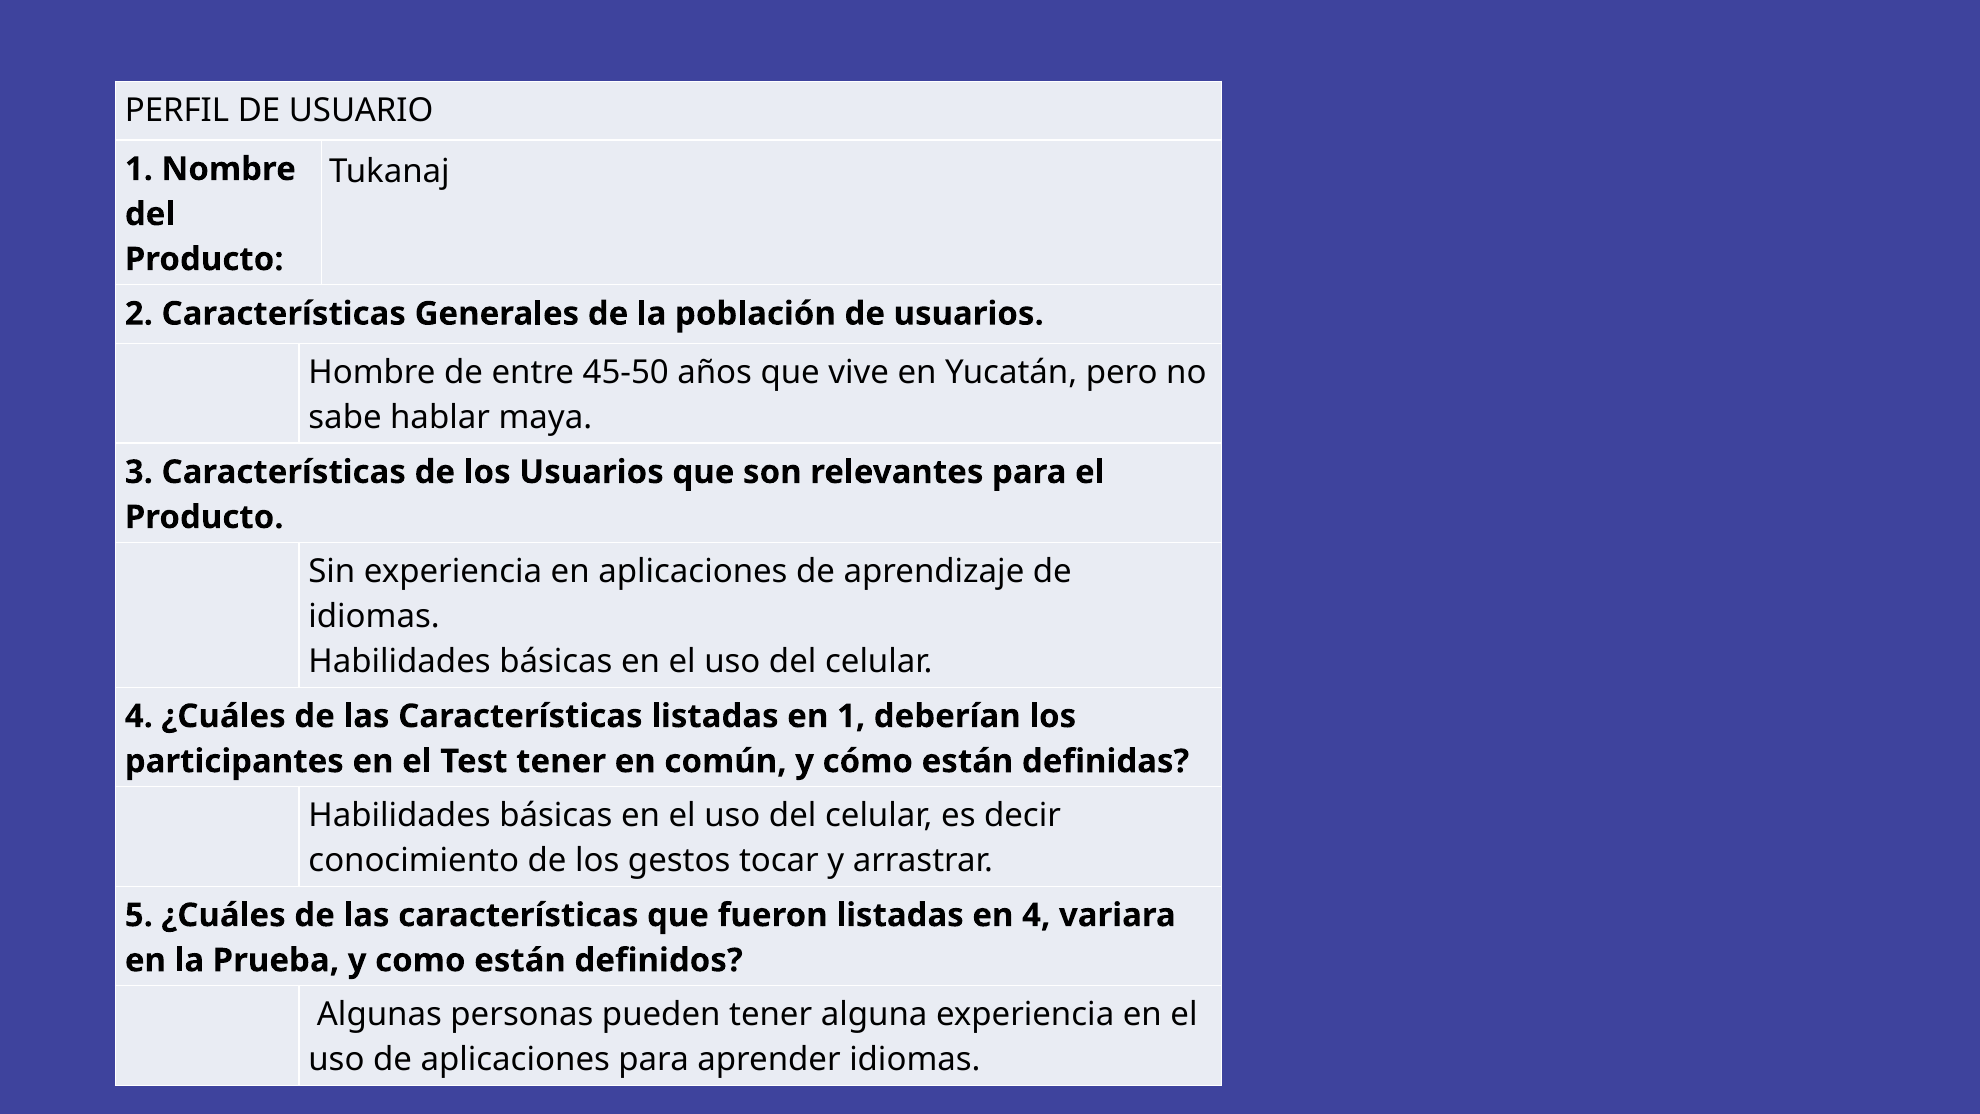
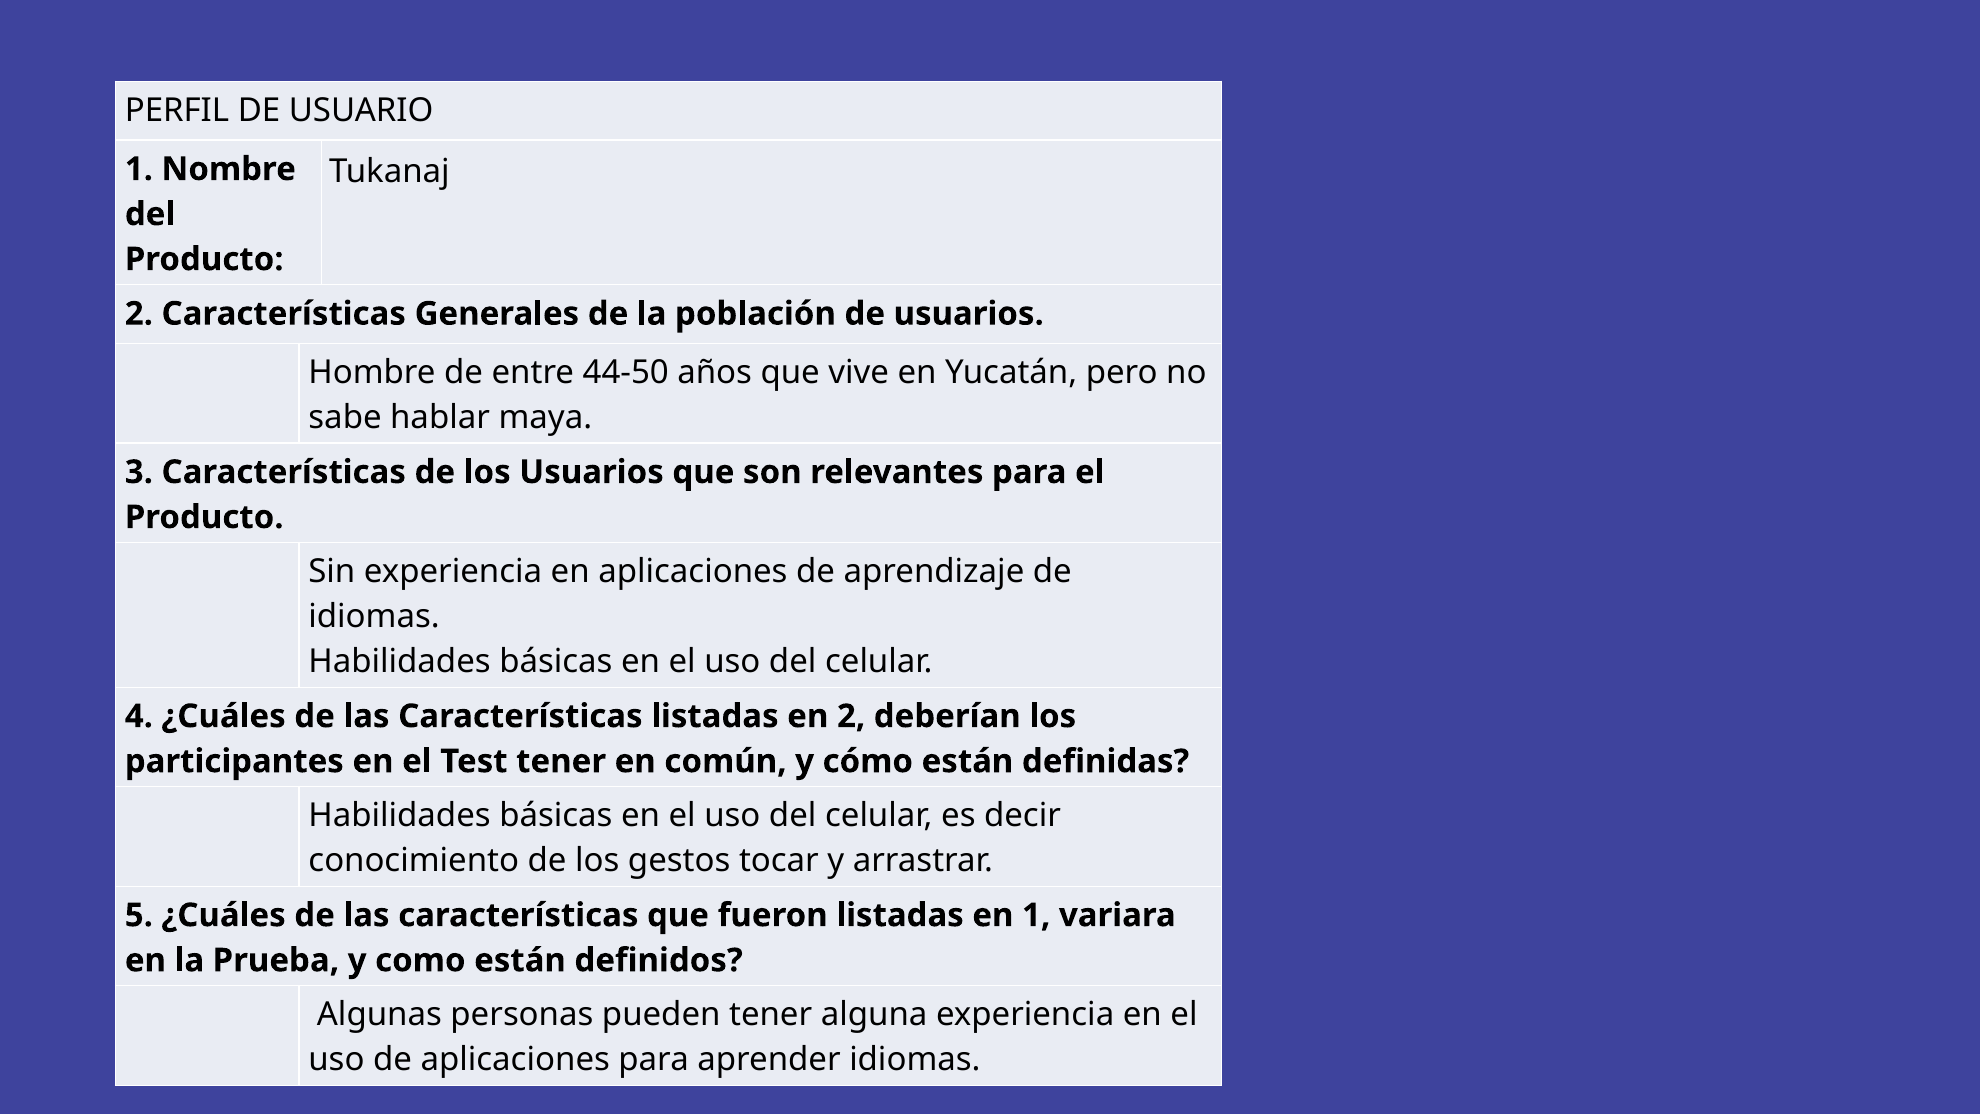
45-50: 45-50 -> 44-50
en 1: 1 -> 2
en 4: 4 -> 1
